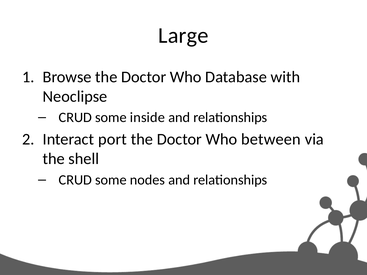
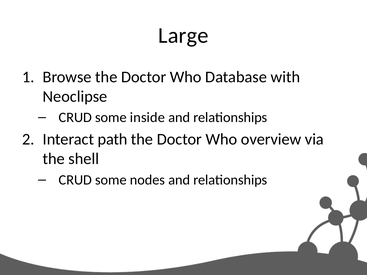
port: port -> path
between: between -> overview
